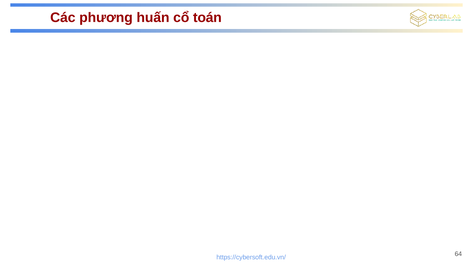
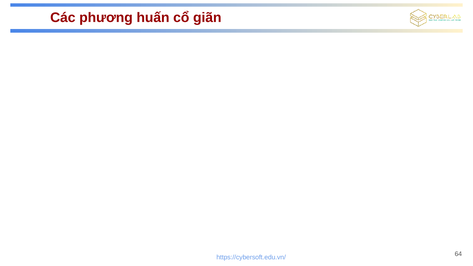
toán: toán -> giãn
